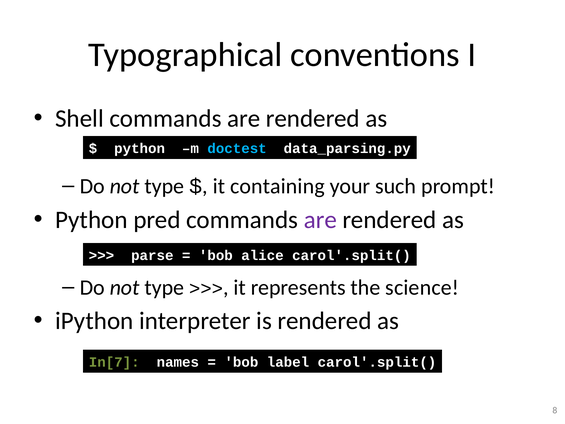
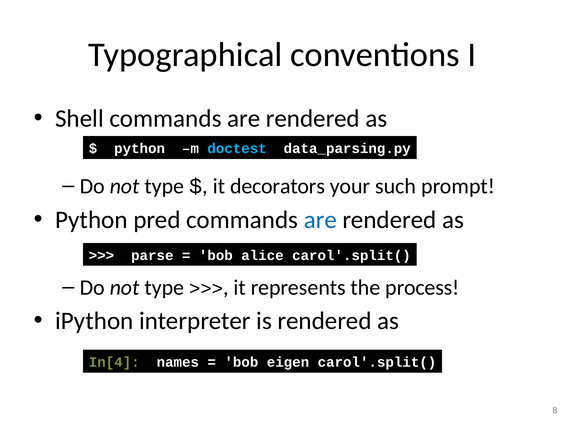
containing: containing -> decorators
are at (320, 220) colour: purple -> blue
science: science -> process
In[7: In[7 -> In[4
label: label -> eigen
